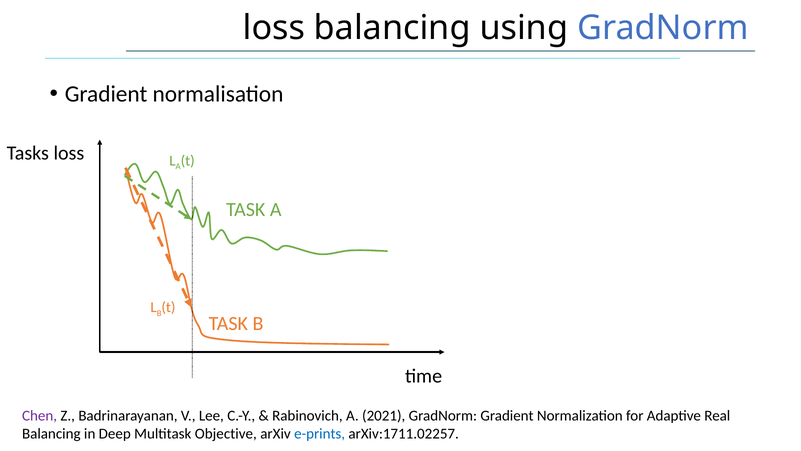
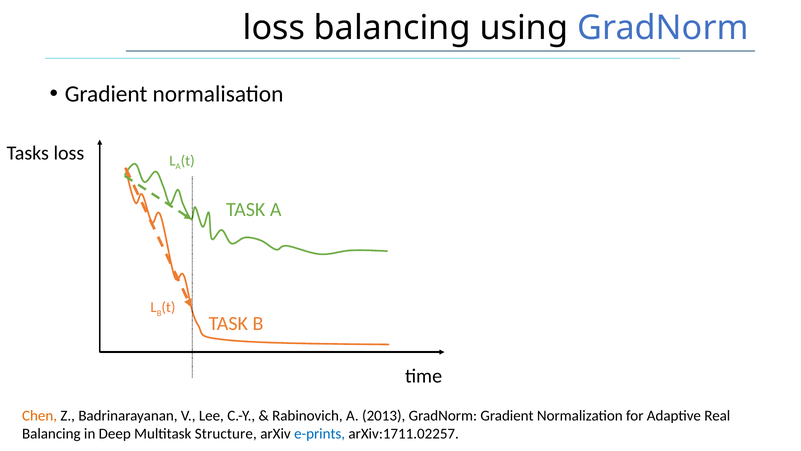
Chen colour: purple -> orange
2021: 2021 -> 2013
Objective: Objective -> Structure
